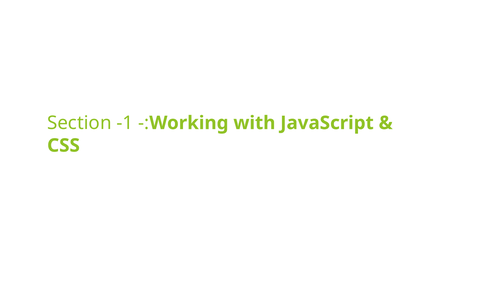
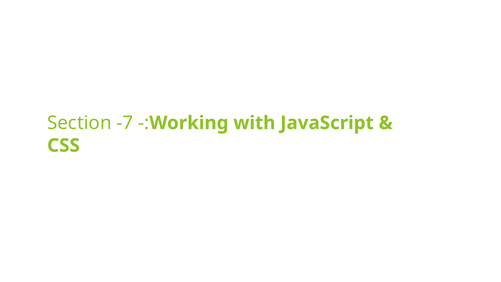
-1: -1 -> -7
